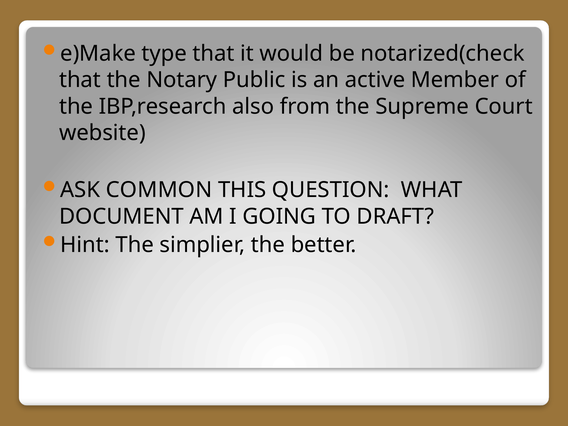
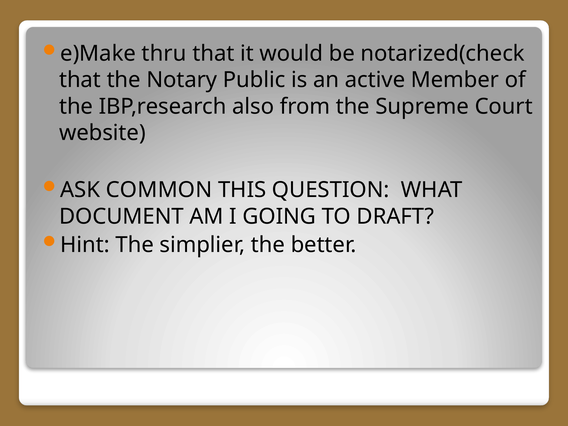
type: type -> thru
